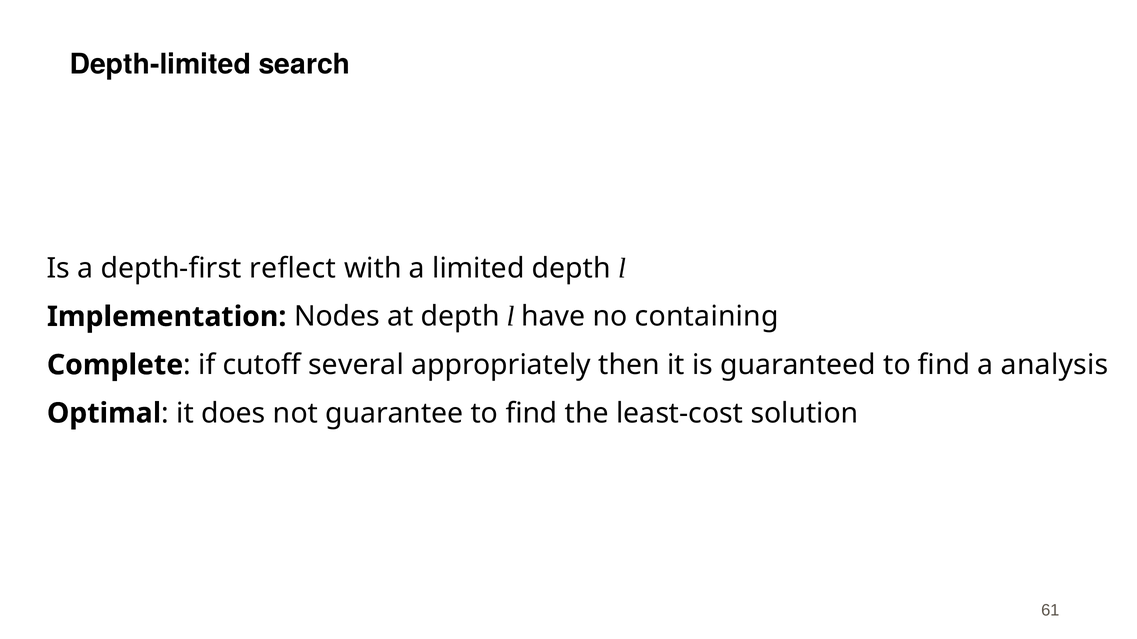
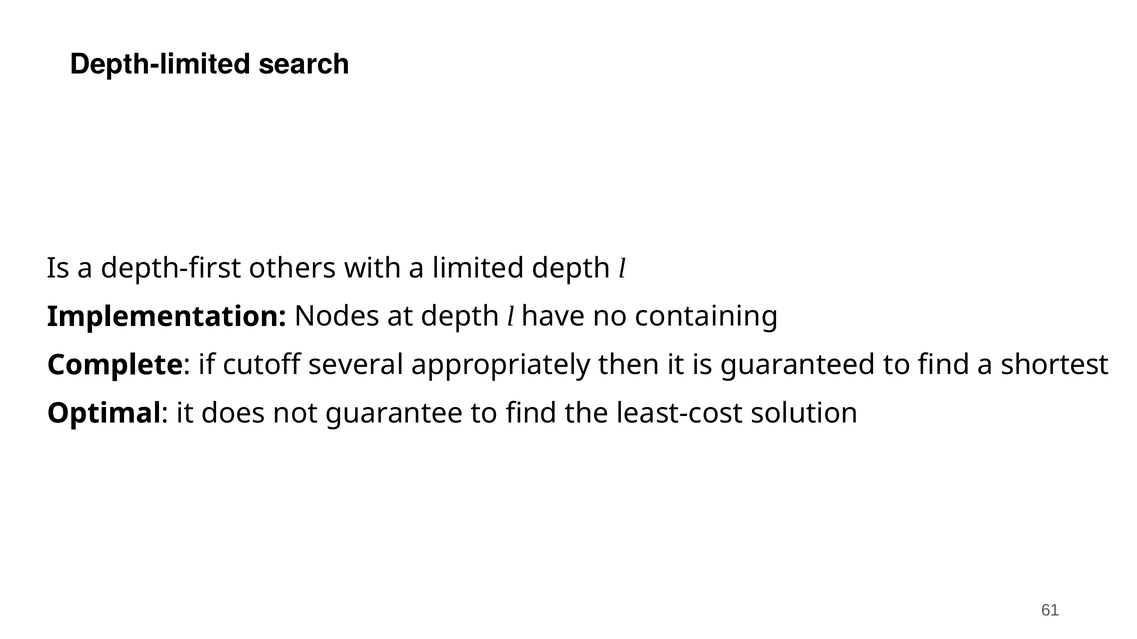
reflect: reflect -> others
analysis: analysis -> shortest
